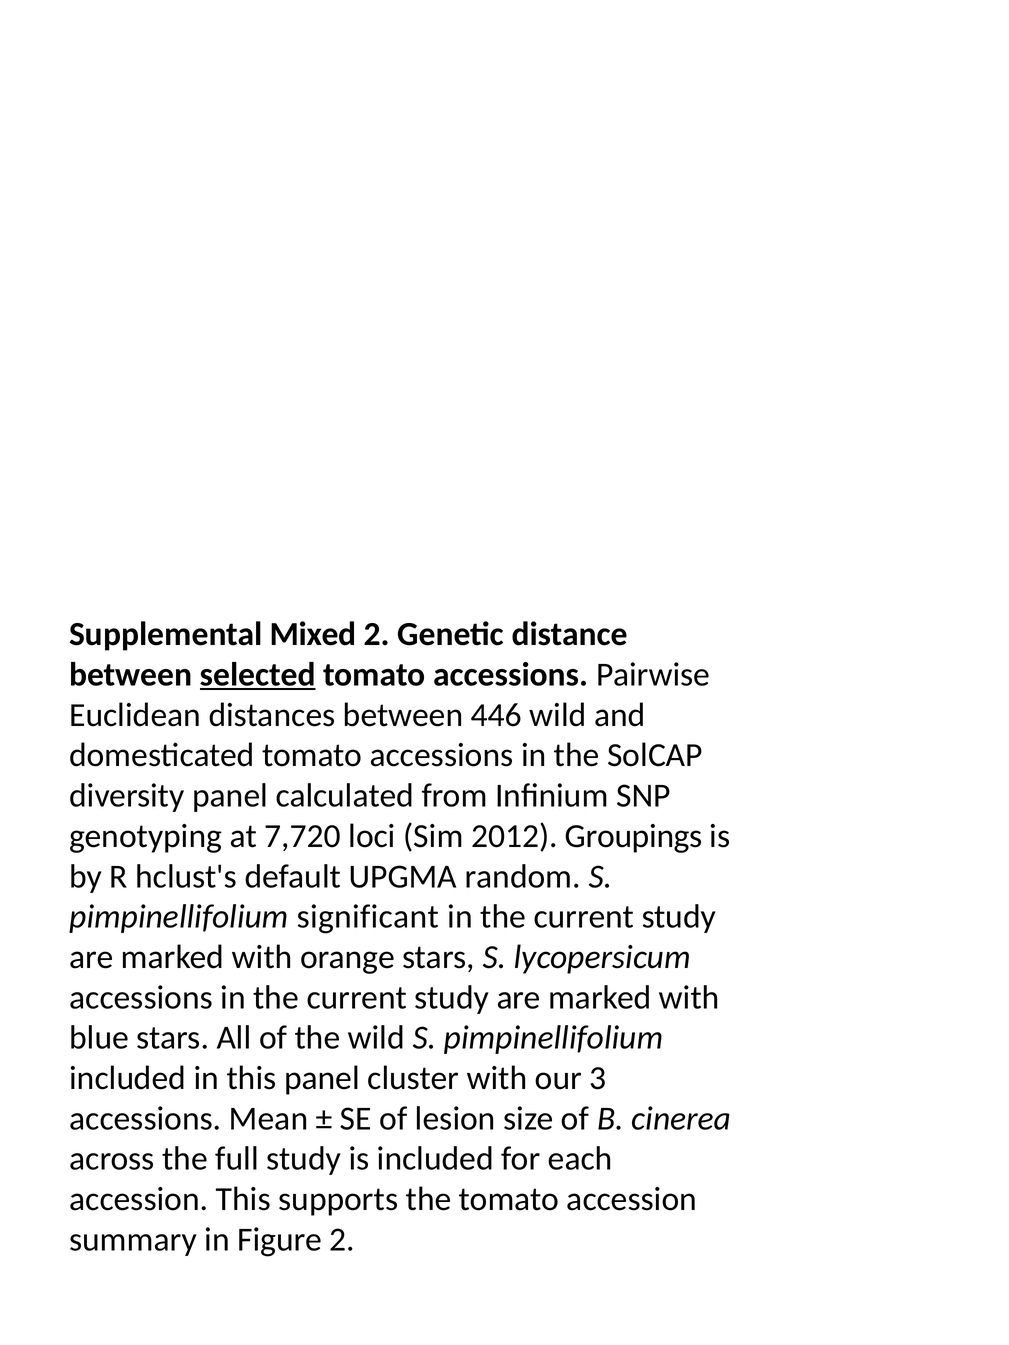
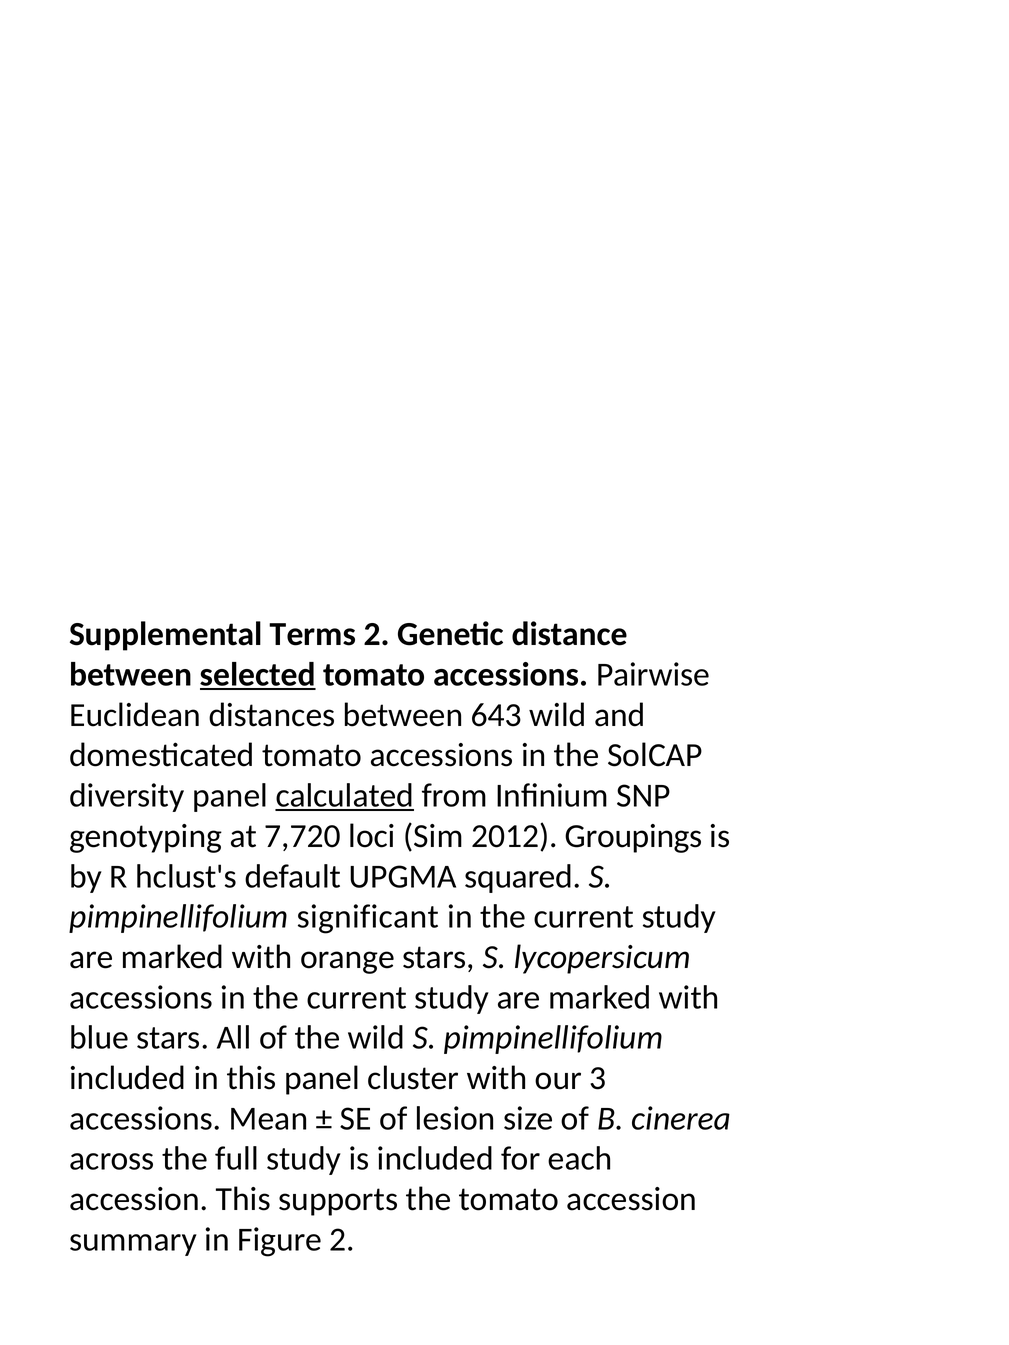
Mixed: Mixed -> Terms
446: 446 -> 643
calculated underline: none -> present
random: random -> squared
